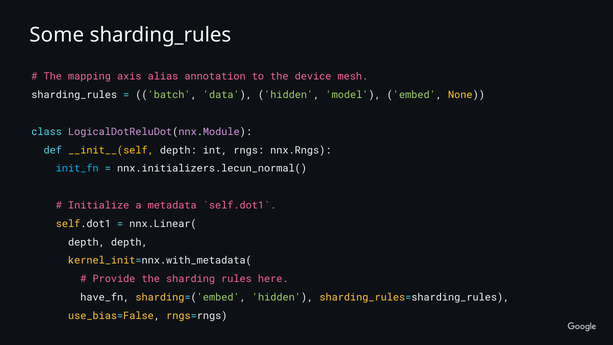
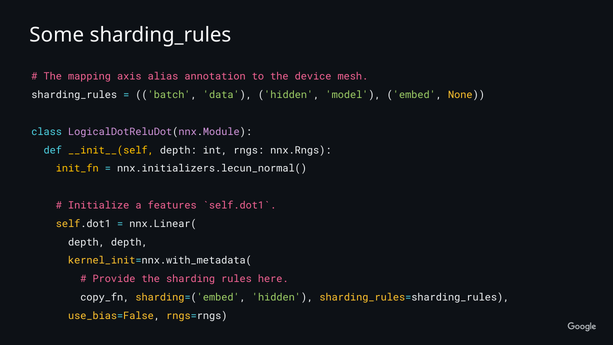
init_fn colour: light blue -> yellow
metadata: metadata -> features
have_fn: have_fn -> copy_fn
